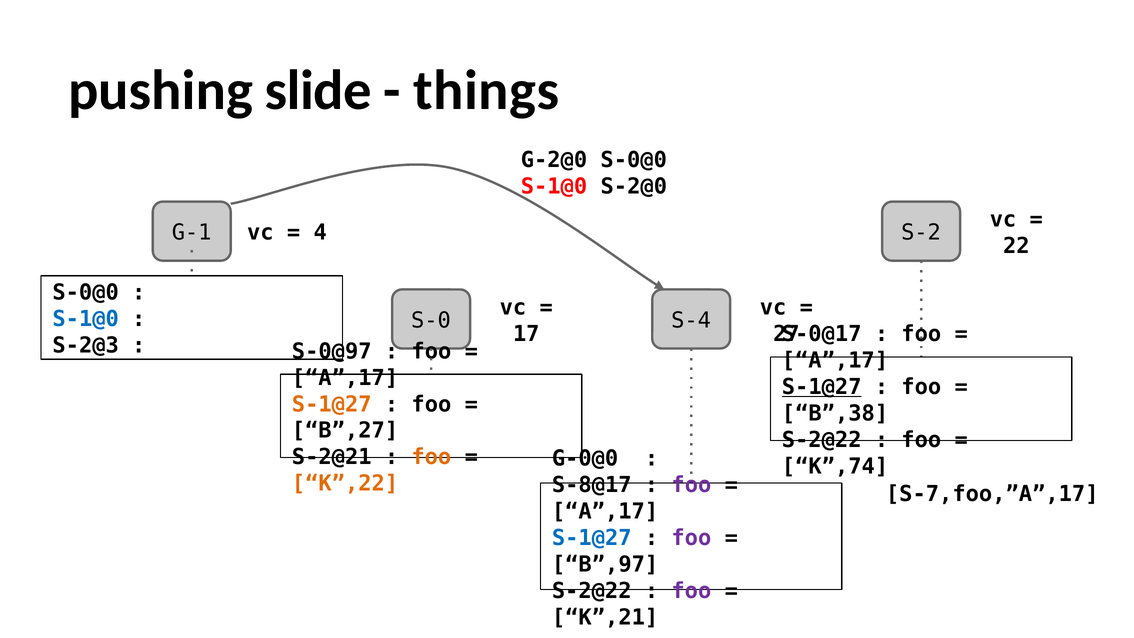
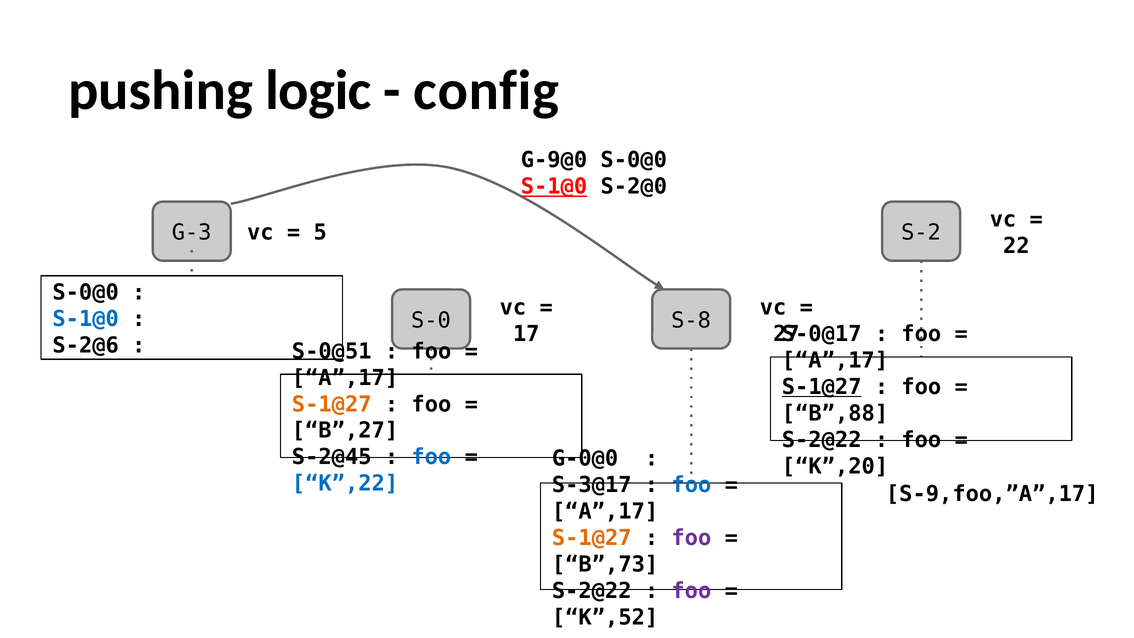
slide: slide -> logic
things: things -> config
G-2@0: G-2@0 -> G-9@0
S-1@0 at (554, 187) underline: none -> present
G-1: G-1 -> G-3
4: 4 -> 5
S-4: S-4 -> S-8
S-2@3: S-2@3 -> S-2@6
S-0@97: S-0@97 -> S-0@51
B”,38: B”,38 -> B”,88
S-2@21: S-2@21 -> S-2@45
foo at (431, 457) colour: orange -> blue
K”,74: K”,74 -> K”,20
K”,22 colour: orange -> blue
S-8@17: S-8@17 -> S-3@17
foo at (691, 485) colour: purple -> blue
S-7,foo,”A”,17: S-7,foo,”A”,17 -> S-9,foo,”A”,17
S-1@27 at (592, 538) colour: blue -> orange
B”,97: B”,97 -> B”,73
K”,21: K”,21 -> K”,52
